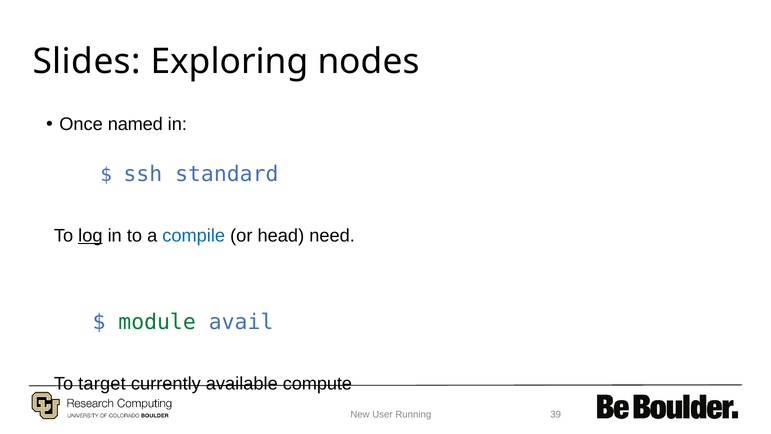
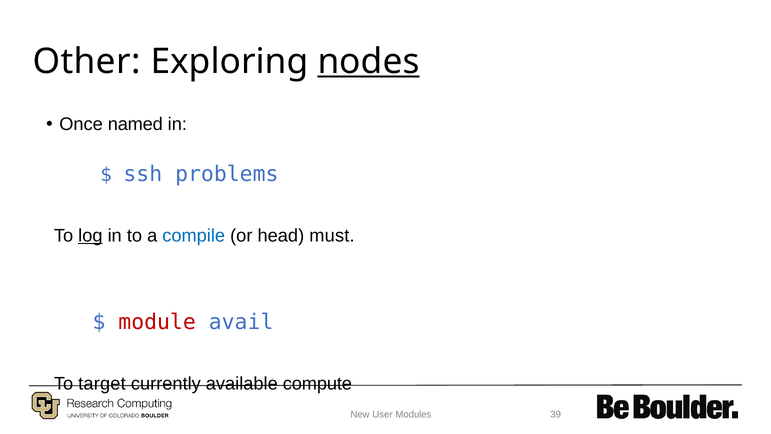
Slides: Slides -> Other
nodes underline: none -> present
standard: standard -> problems
need: need -> must
module colour: green -> red
Running: Running -> Modules
